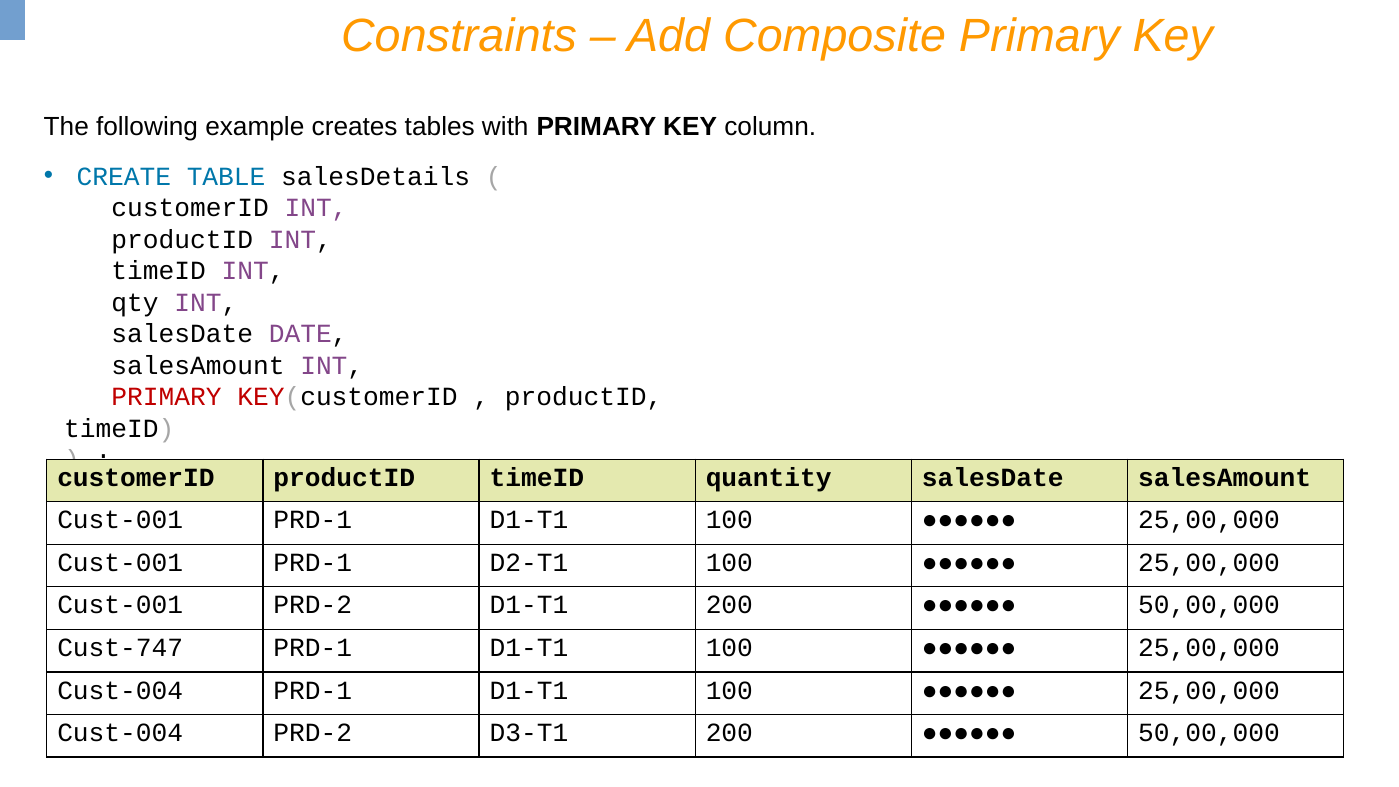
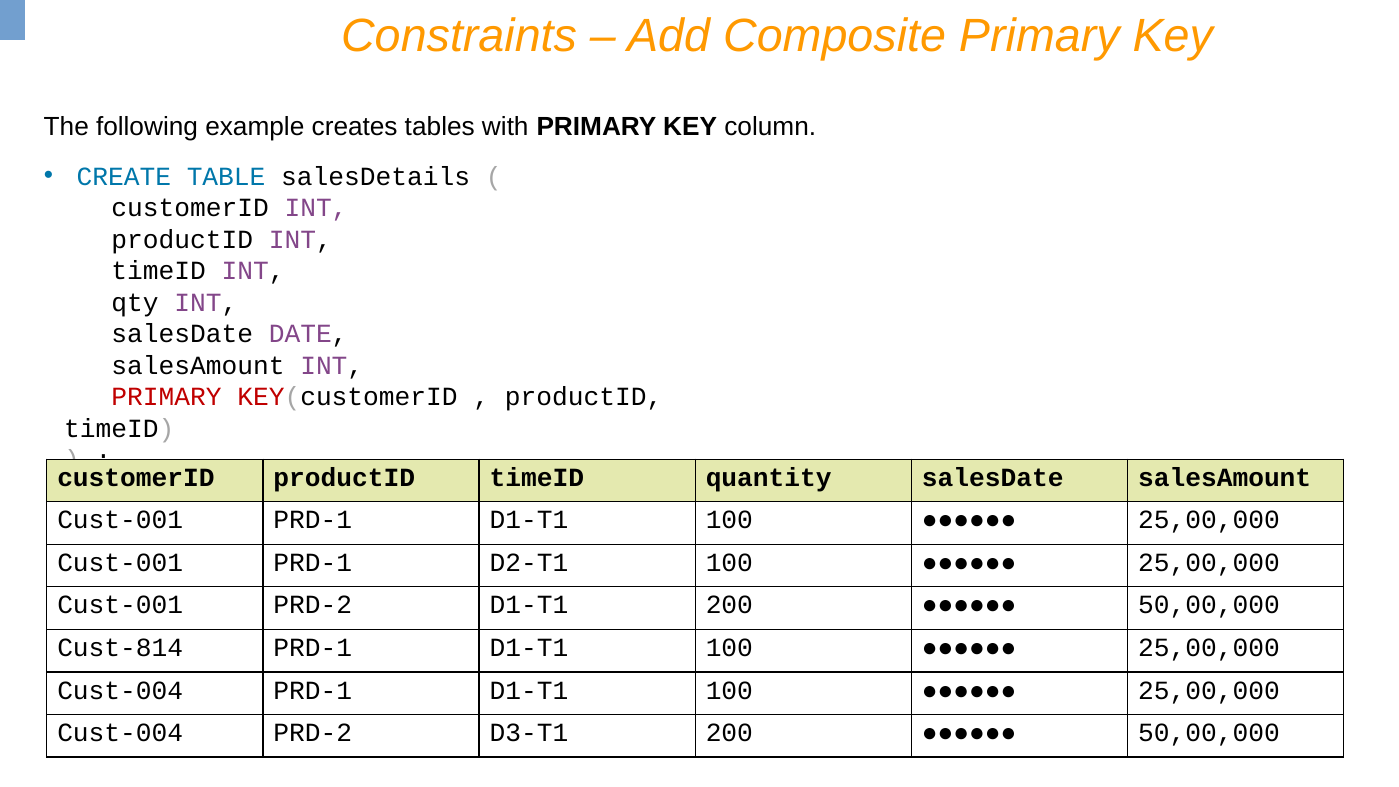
Cust-747: Cust-747 -> Cust-814
